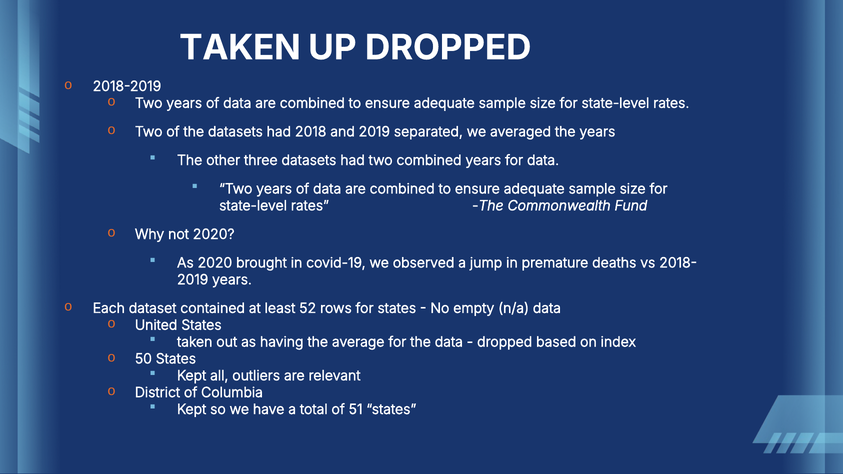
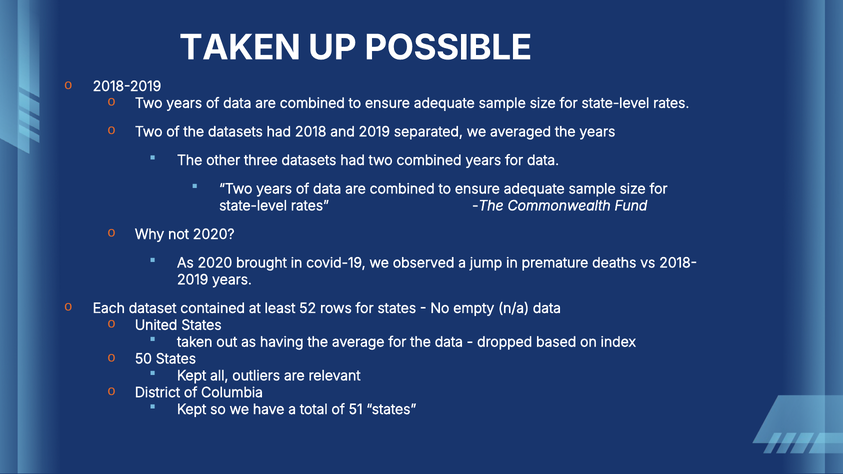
UP DROPPED: DROPPED -> POSSIBLE
